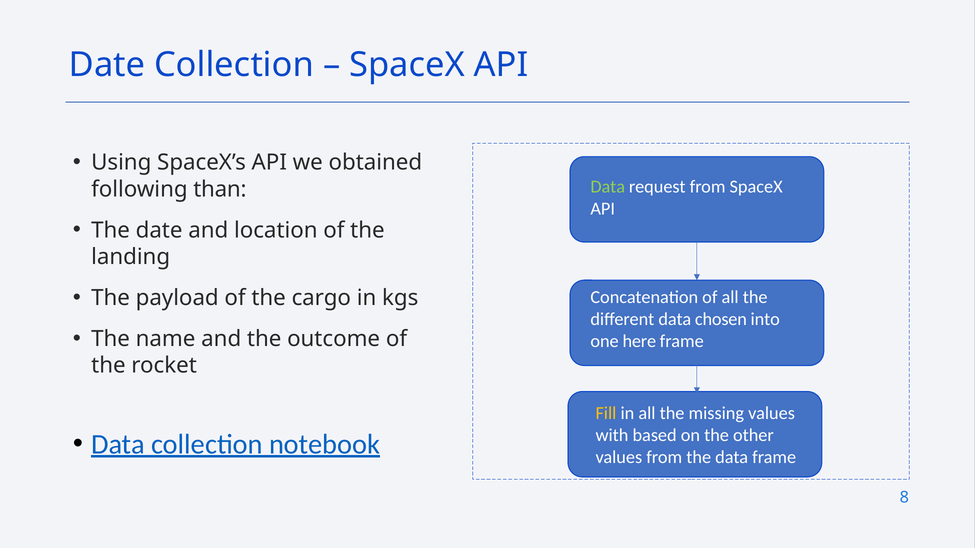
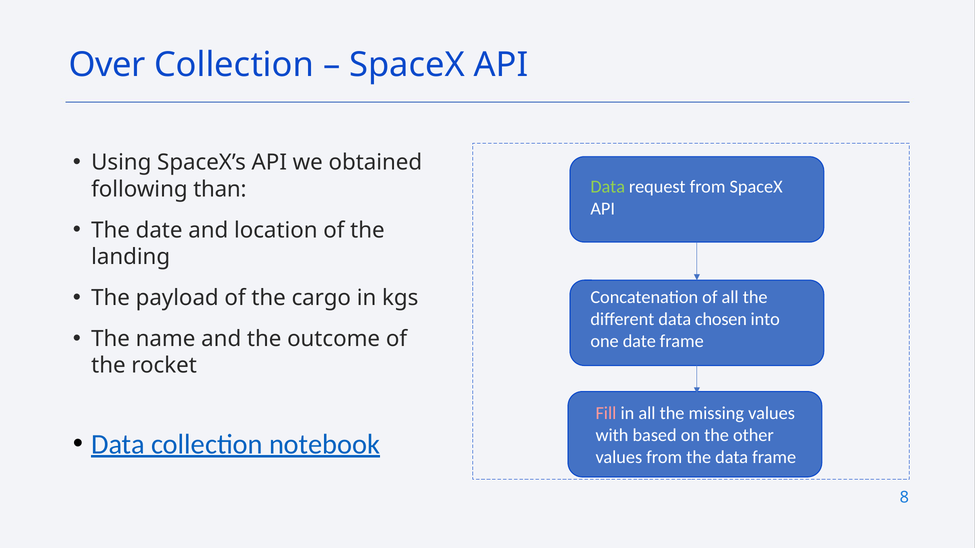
Date at (107, 65): Date -> Over
one here: here -> date
Fill colour: yellow -> pink
